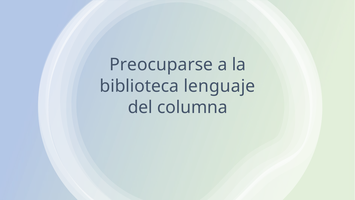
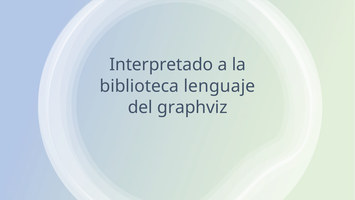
Preocuparse: Preocuparse -> Interpretado
columna: columna -> graphviz
